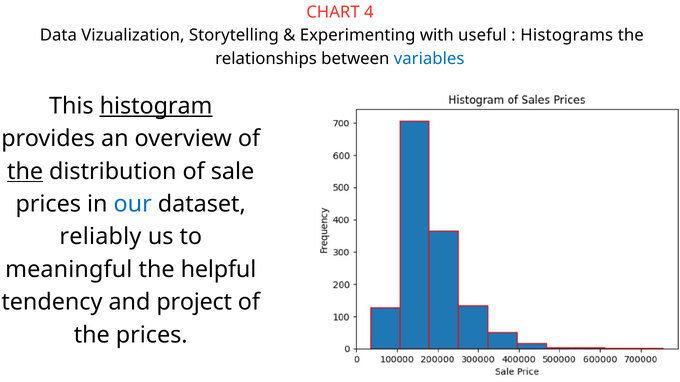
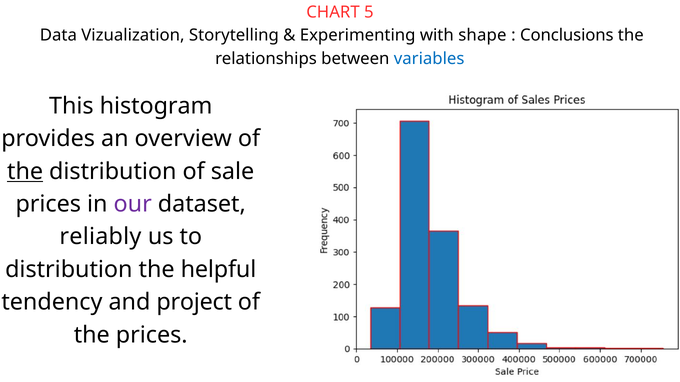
4: 4 -> 5
useful: useful -> shape
Histograms: Histograms -> Conclusions
histogram underline: present -> none
our colour: blue -> purple
meaningful at (69, 270): meaningful -> distribution
